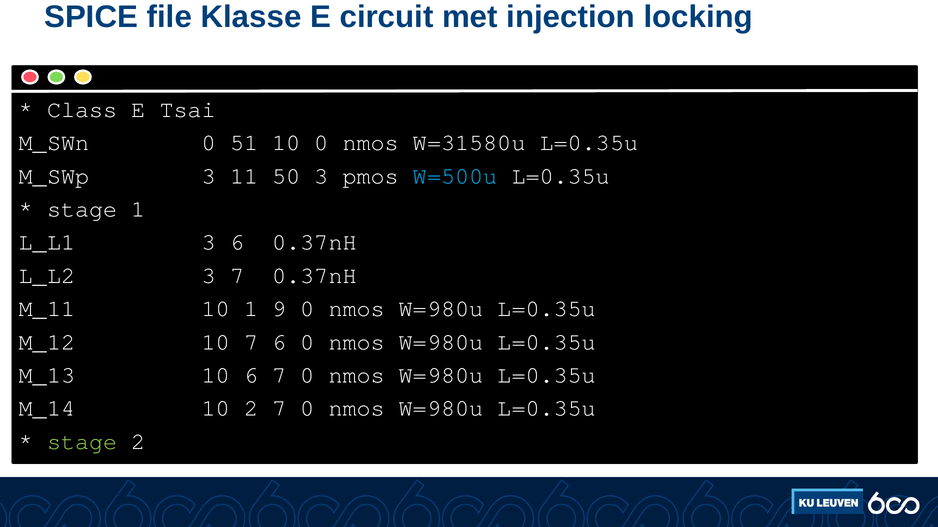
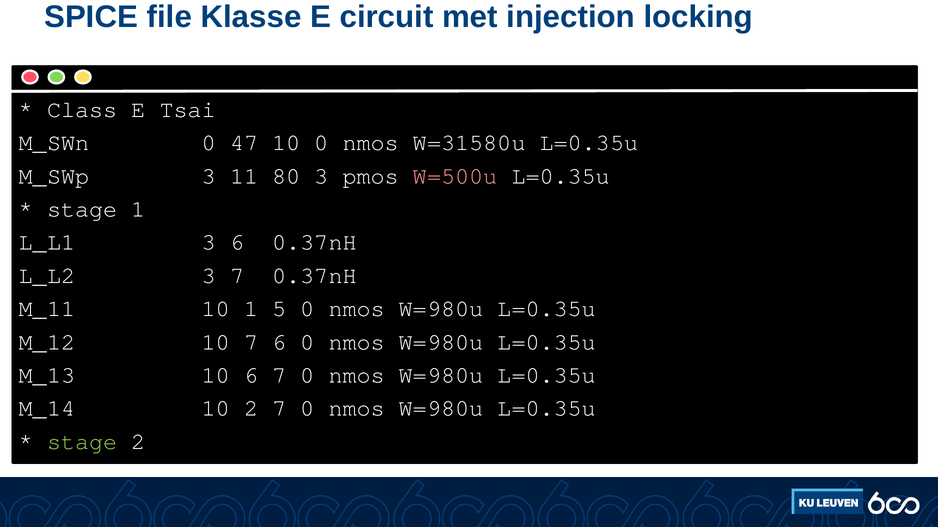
51: 51 -> 47
50: 50 -> 80
W=500u colour: light blue -> pink
9: 9 -> 5
